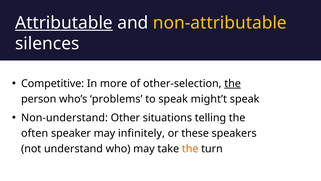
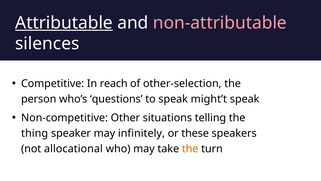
non-attributable colour: yellow -> pink
more: more -> reach
the at (233, 83) underline: present -> none
problems: problems -> questions
Non-understand: Non-understand -> Non-competitive
often: often -> thing
understand: understand -> allocational
